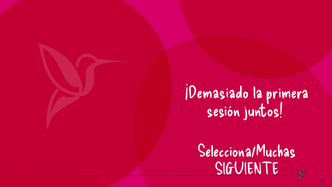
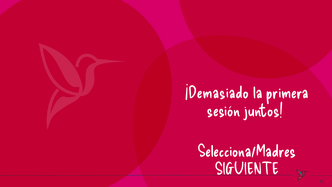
Selecciona/Muchas: Selecciona/Muchas -> Selecciona/Madres
